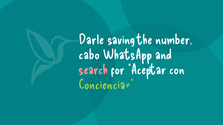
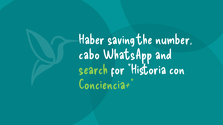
Darle: Darle -> Haber
search colour: pink -> light green
Aceptar: Aceptar -> Historia
